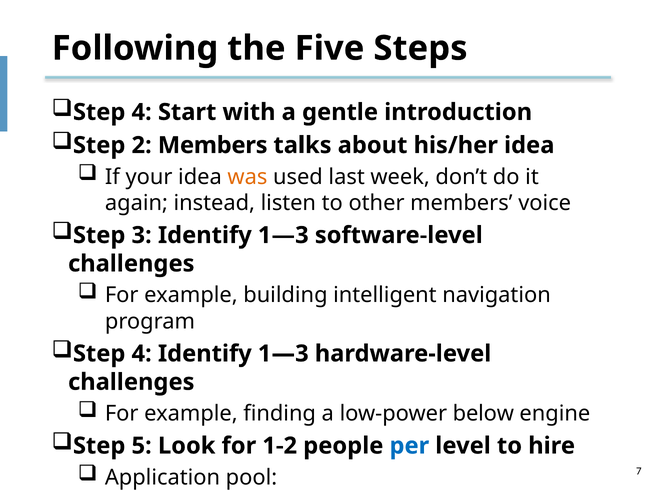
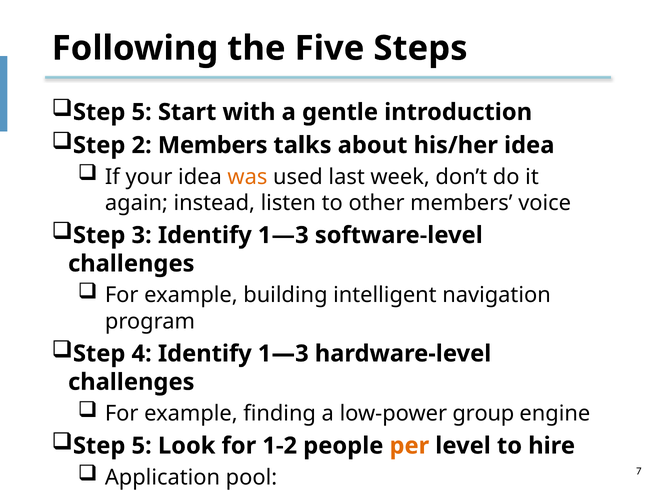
4 at (142, 112): 4 -> 5
below: below -> group
per colour: blue -> orange
